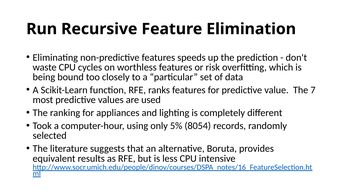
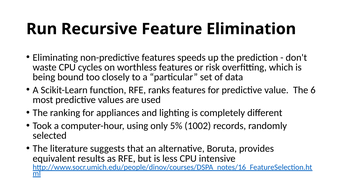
7: 7 -> 6
8054: 8054 -> 1002
